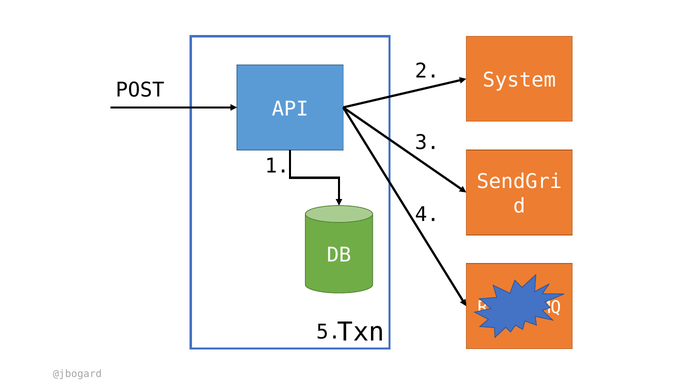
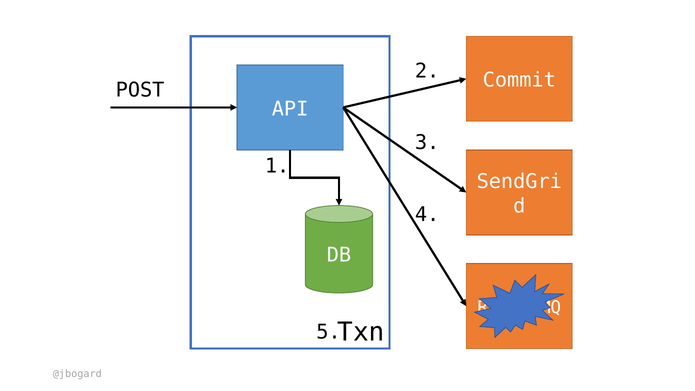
System: System -> Commit
